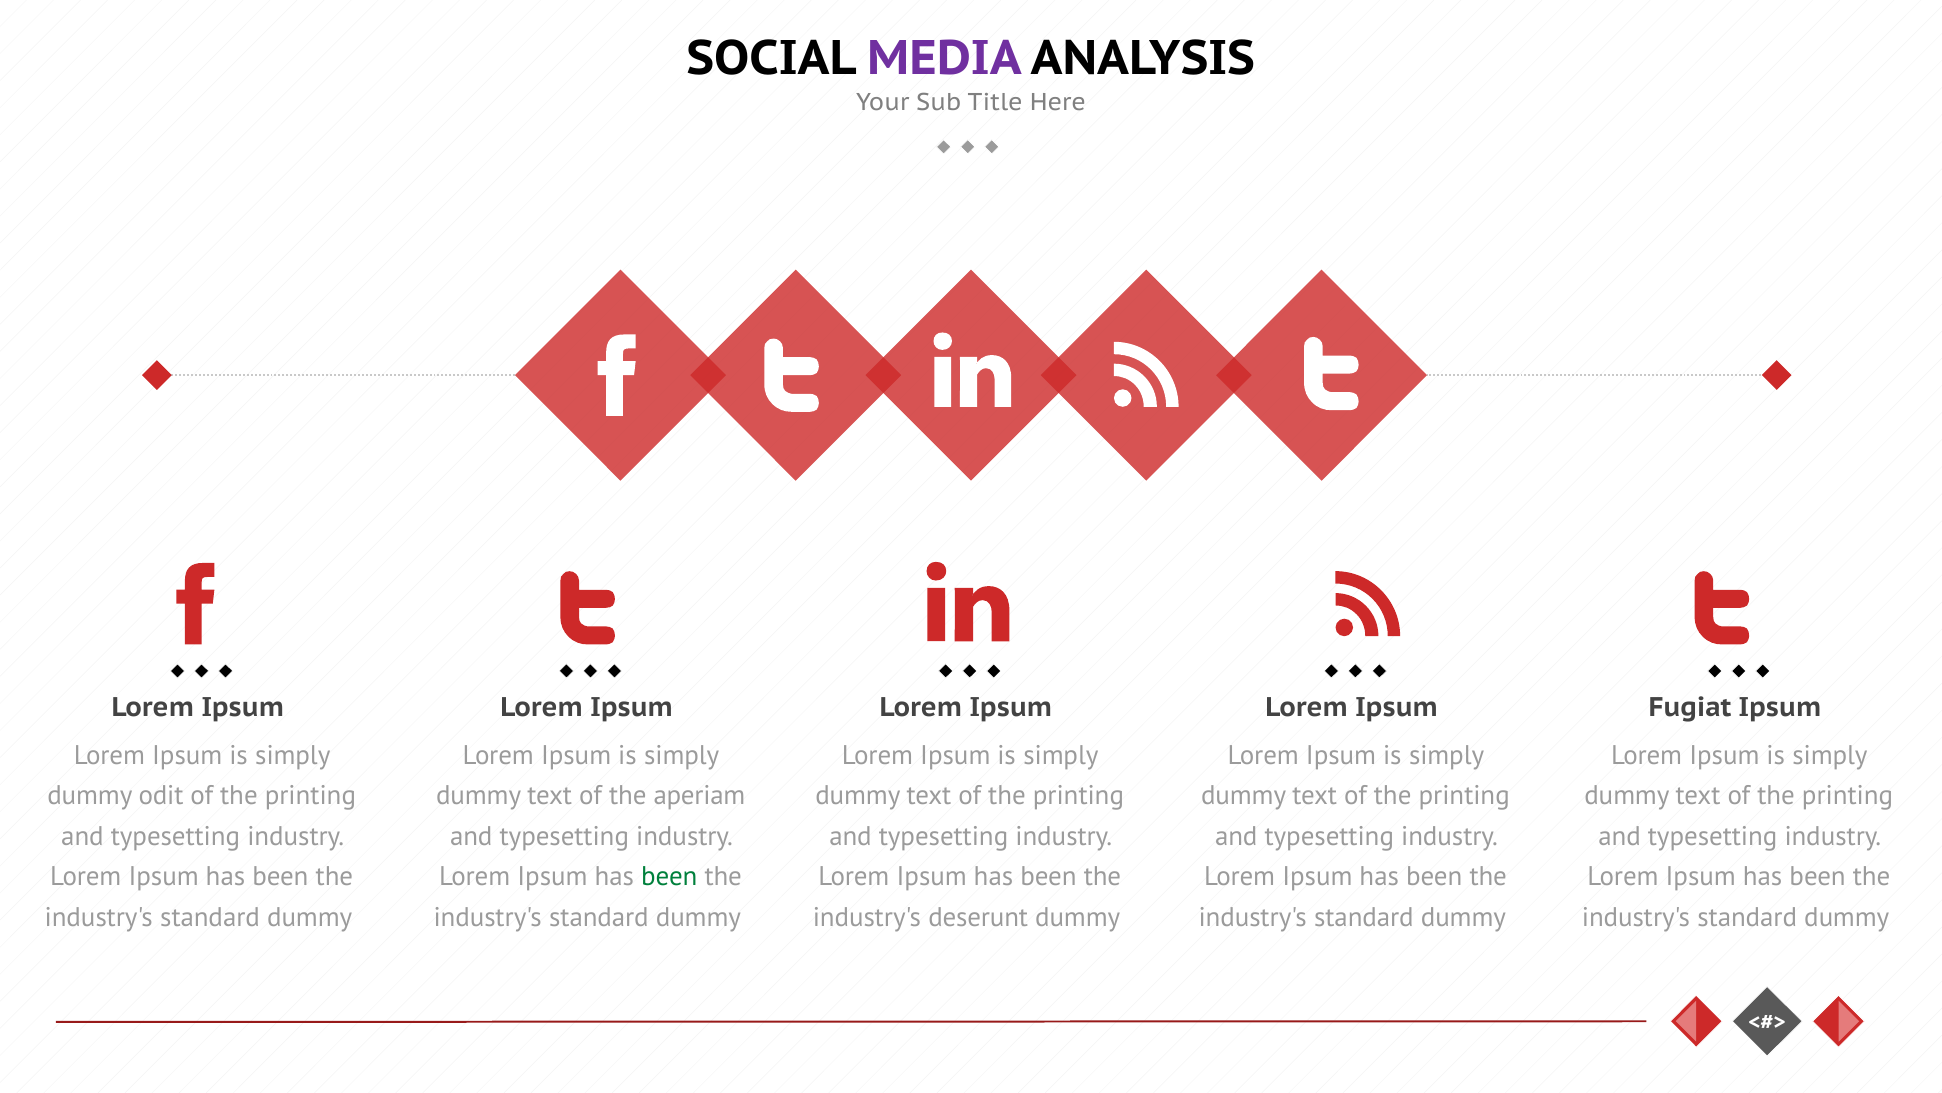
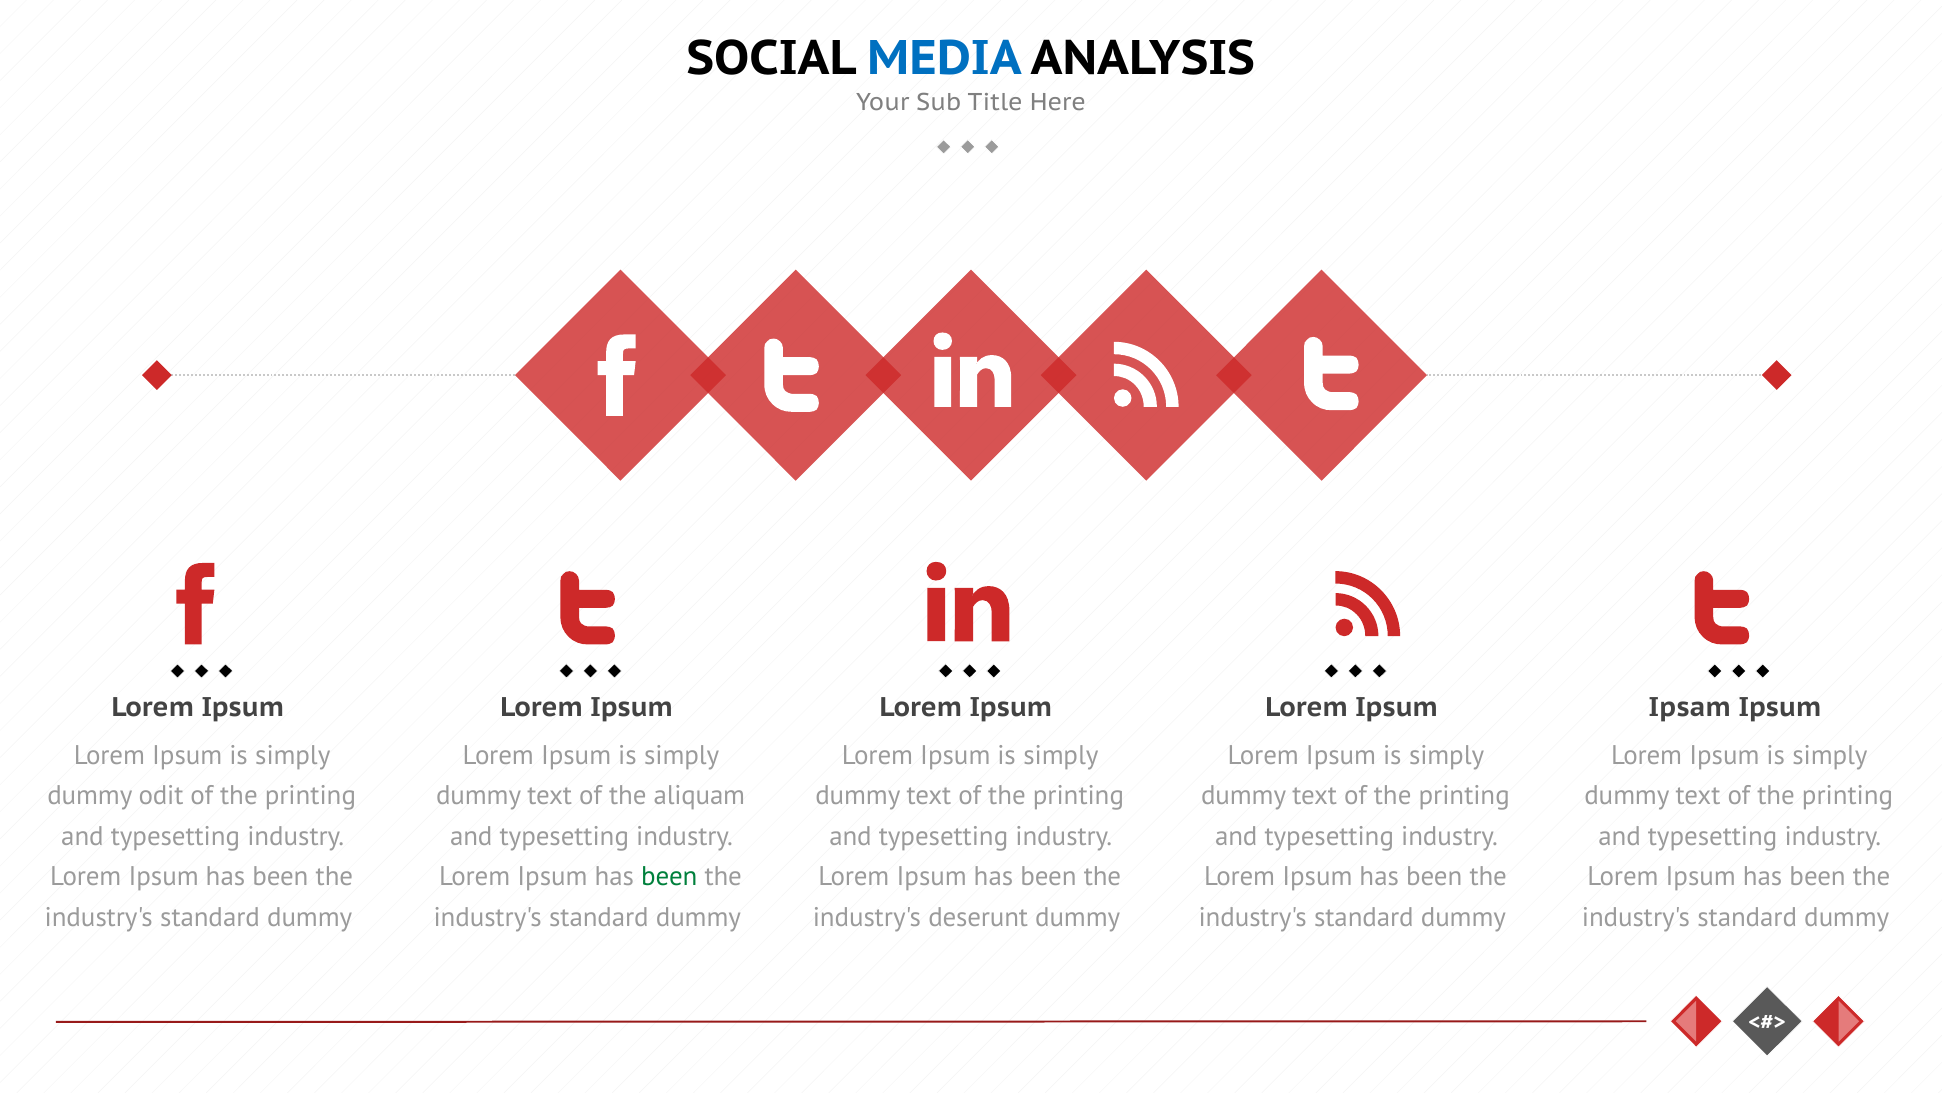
MEDIA colour: purple -> blue
Fugiat: Fugiat -> Ipsam
aperiam: aperiam -> aliquam
